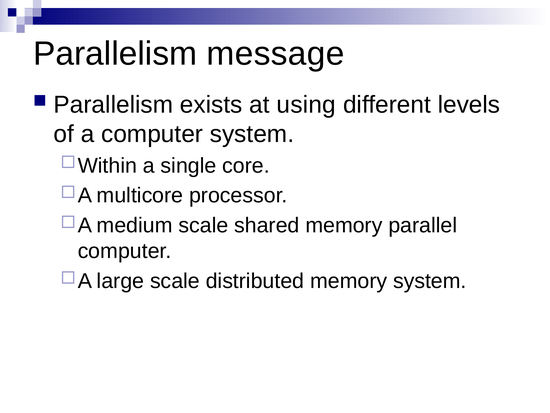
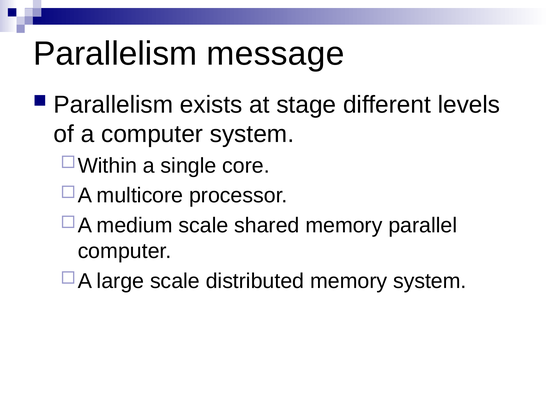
using: using -> stage
